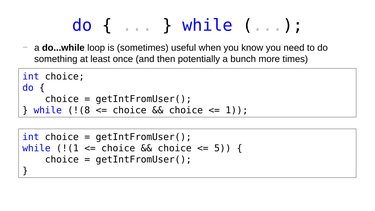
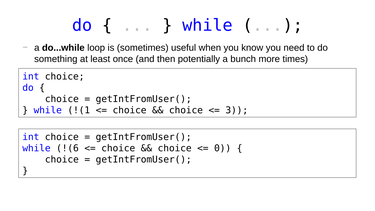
!(8: !(8 -> !(1
1: 1 -> 3
!(1: !(1 -> !(6
5: 5 -> 0
